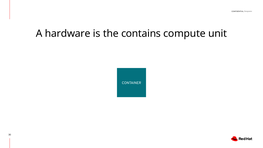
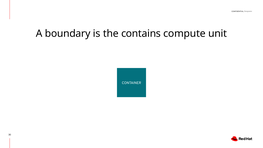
hardware: hardware -> boundary
